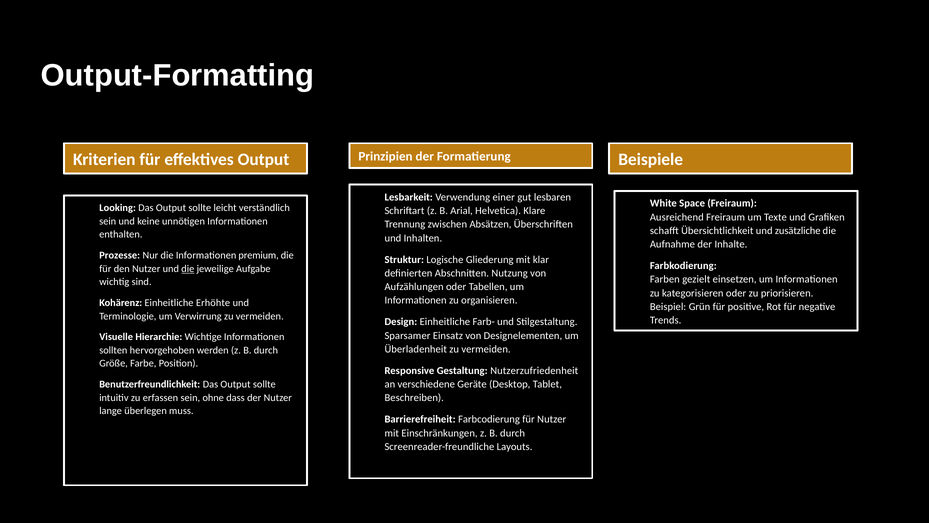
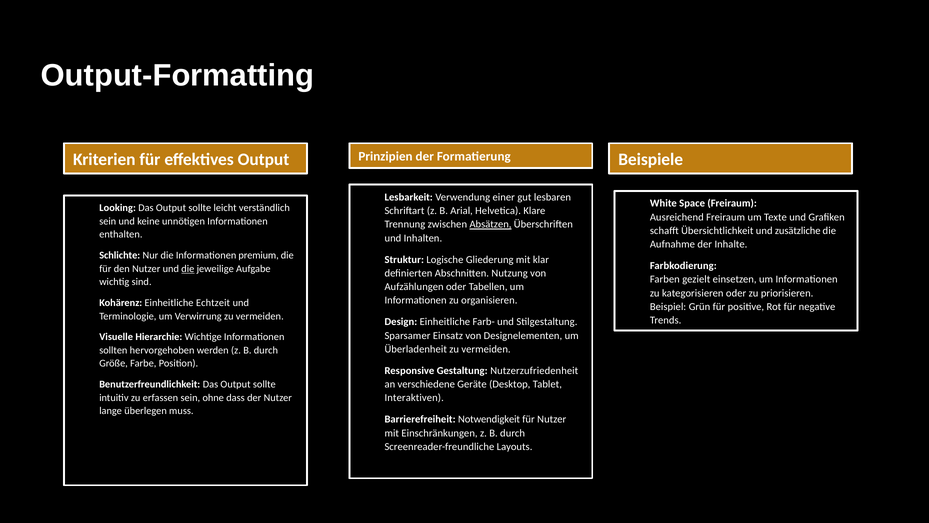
Absätzen underline: none -> present
Prozesse: Prozesse -> Schlichte
Erhöhte: Erhöhte -> Echtzeit
Beschreiben: Beschreiben -> Interaktiven
Farbcodierung: Farbcodierung -> Notwendigkeit
